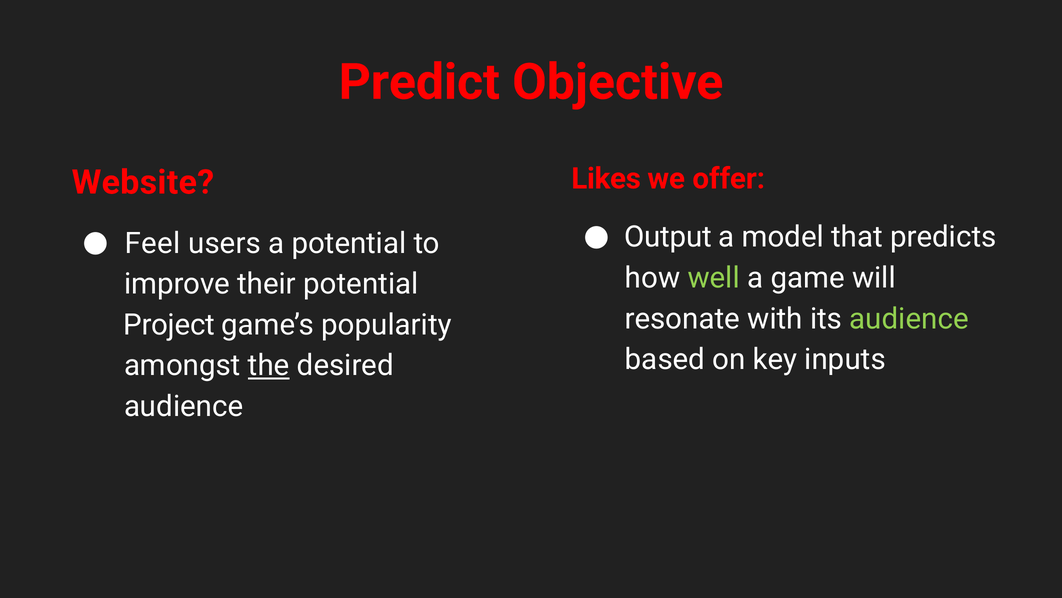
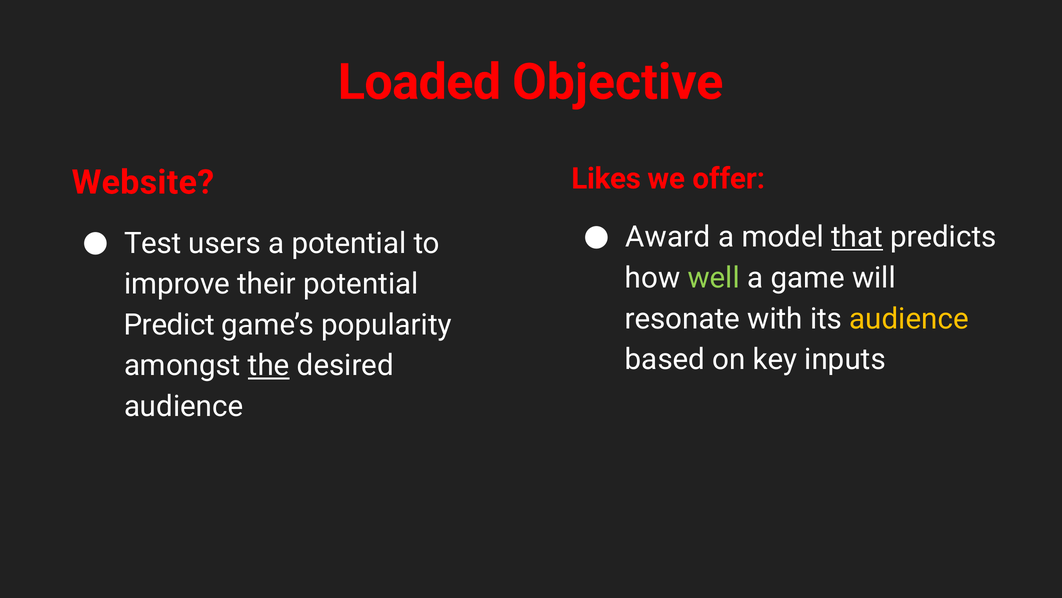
Predict: Predict -> Loaded
Output: Output -> Award
that underline: none -> present
Feel: Feel -> Test
audience at (909, 318) colour: light green -> yellow
Project: Project -> Predict
